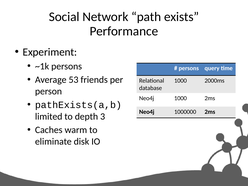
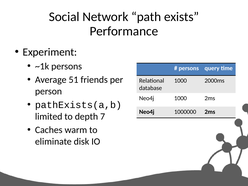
53: 53 -> 51
3: 3 -> 7
